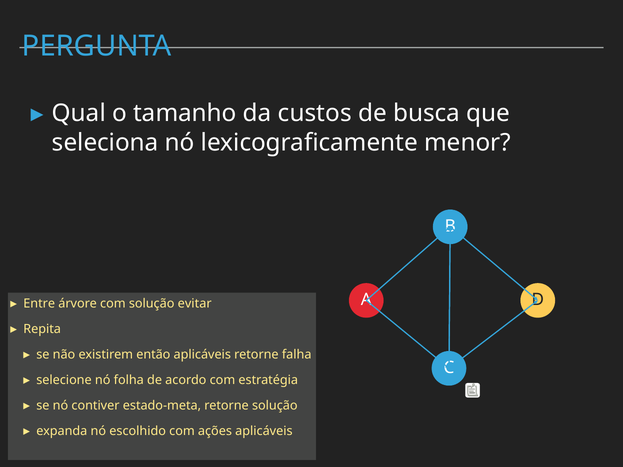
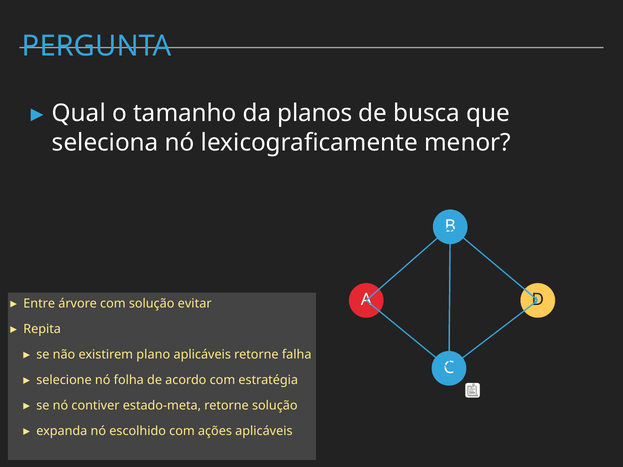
custos: custos -> planos
então: então -> plano
